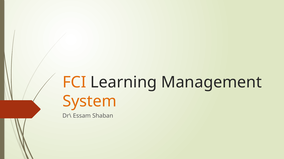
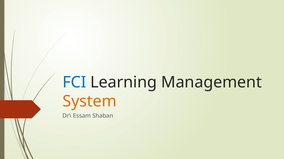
FCI colour: orange -> blue
